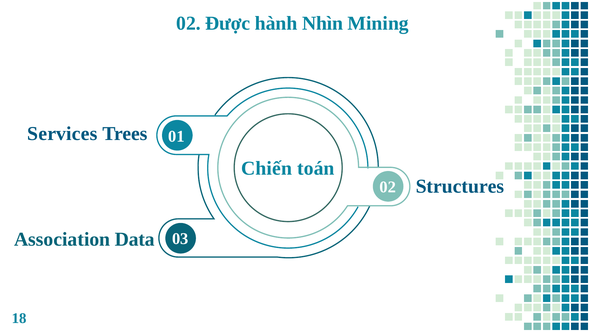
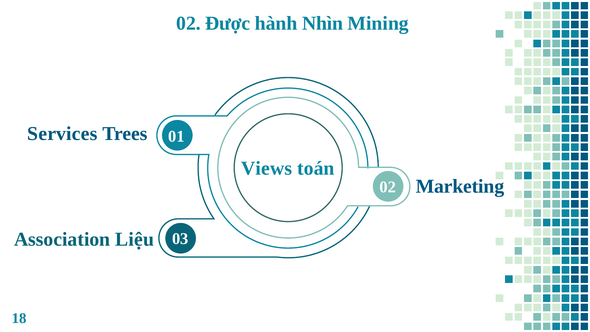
Chiến: Chiến -> Views
Structures: Structures -> Marketing
Data: Data -> Liệu
